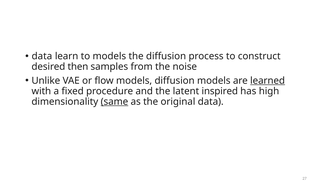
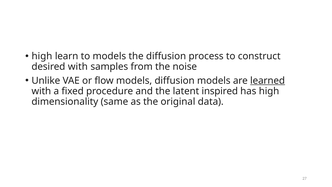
data at (42, 56): data -> high
desired then: then -> with
same underline: present -> none
